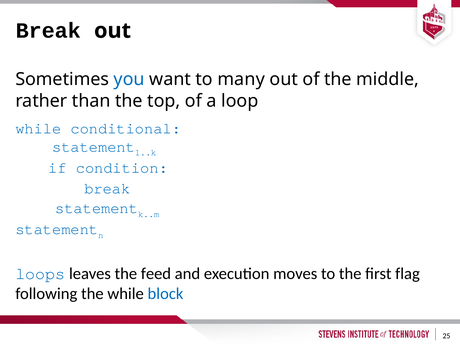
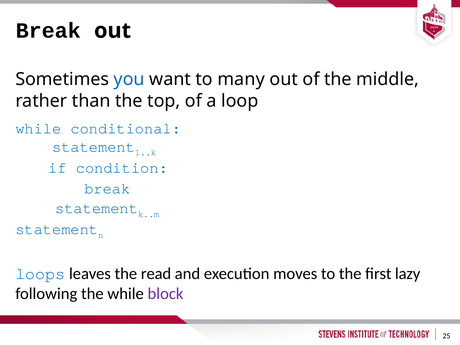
feed: feed -> read
flag: flag -> lazy
block colour: blue -> purple
